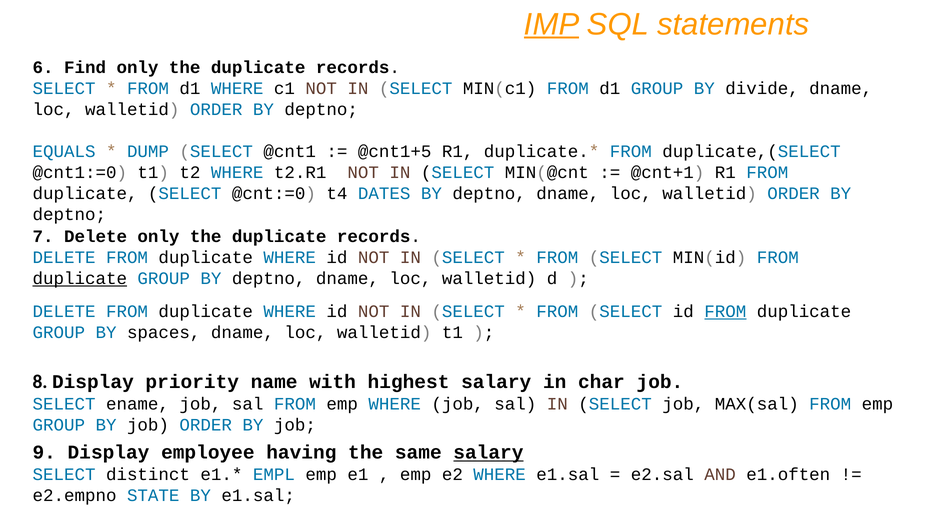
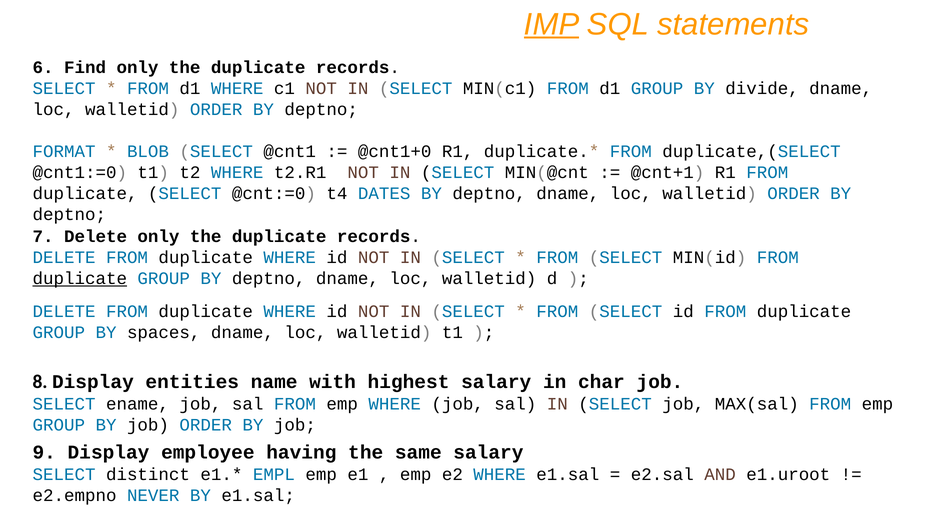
EQUALS: EQUALS -> FORMAT
DUMP: DUMP -> BLOB
@cnt1+5: @cnt1+5 -> @cnt1+0
FROM at (725, 311) underline: present -> none
priority: priority -> entities
salary at (488, 452) underline: present -> none
e1.often: e1.often -> e1.uroot
STATE: STATE -> NEVER
